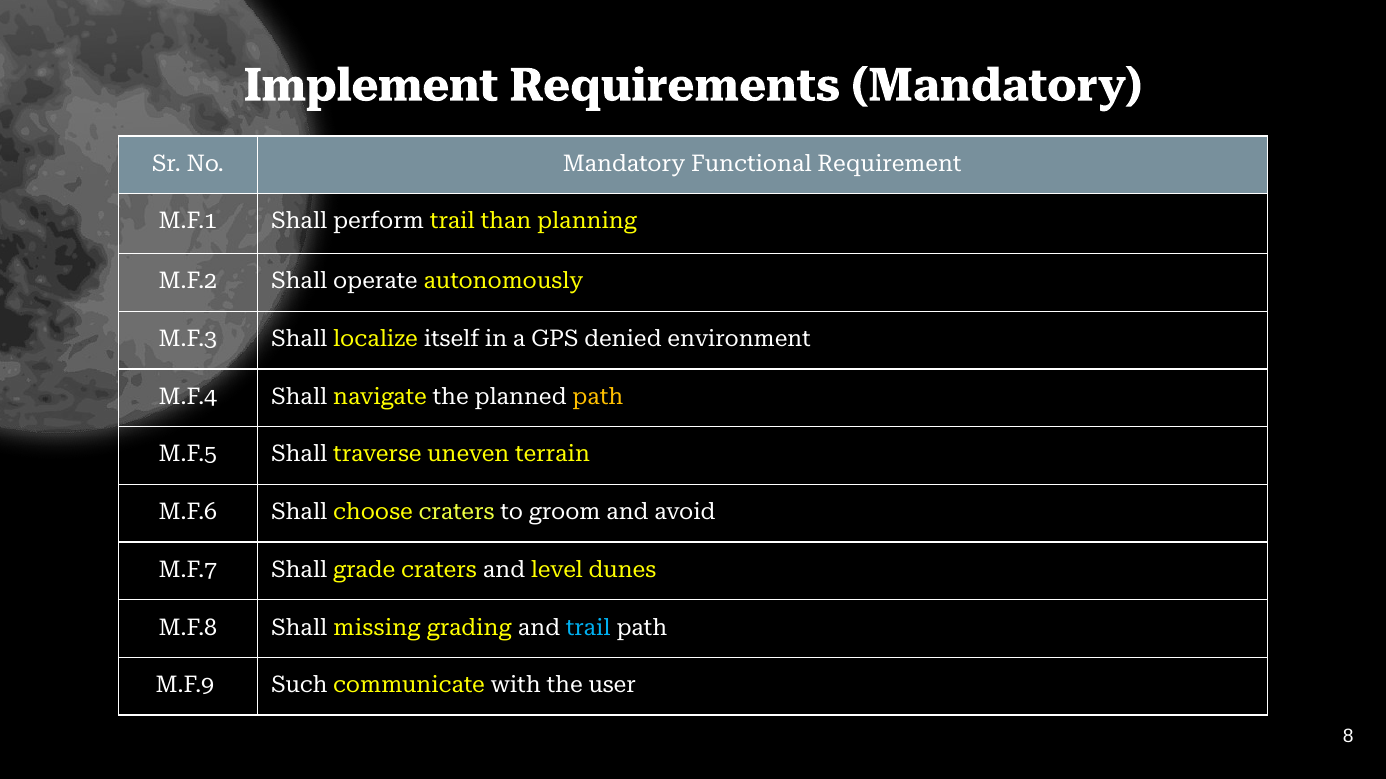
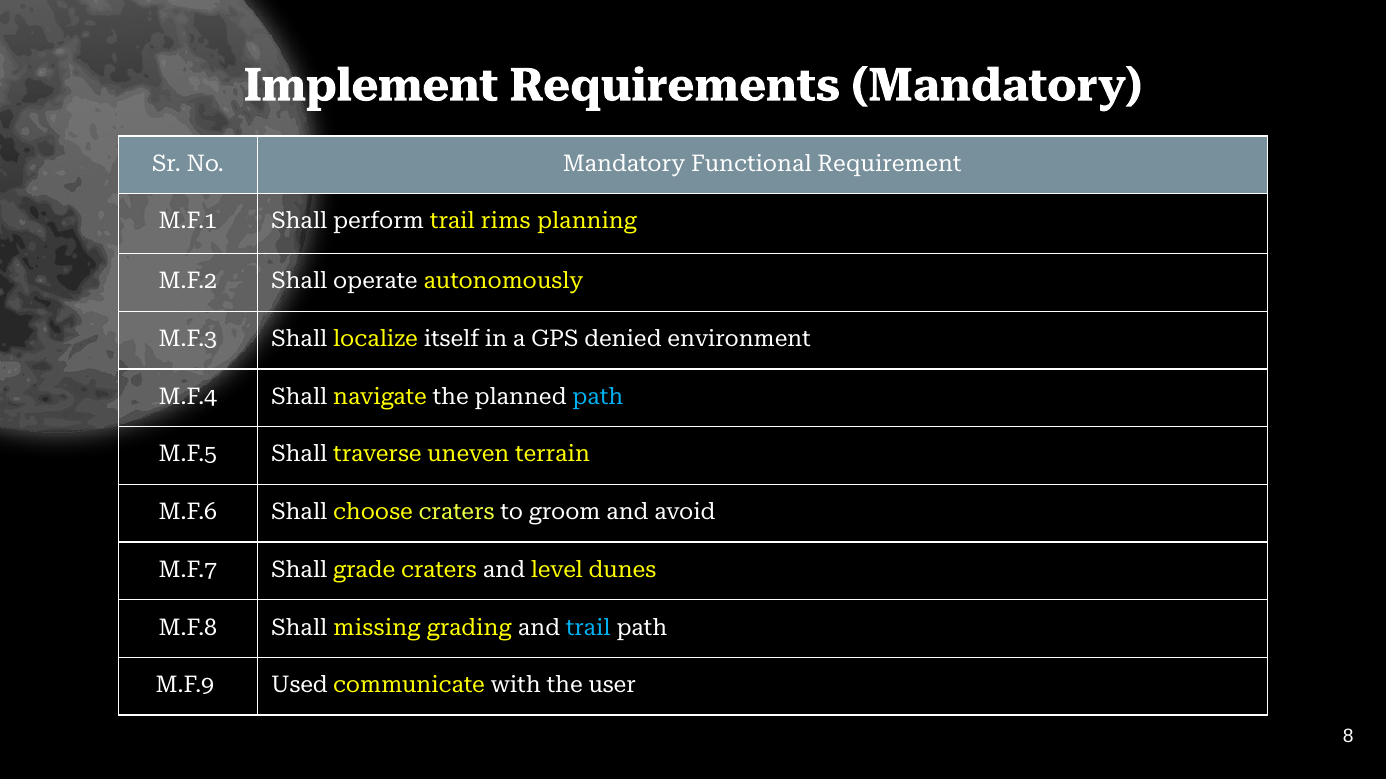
than: than -> rims
path at (598, 397) colour: yellow -> light blue
Such: Such -> Used
